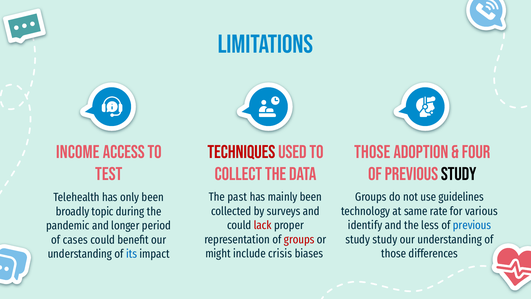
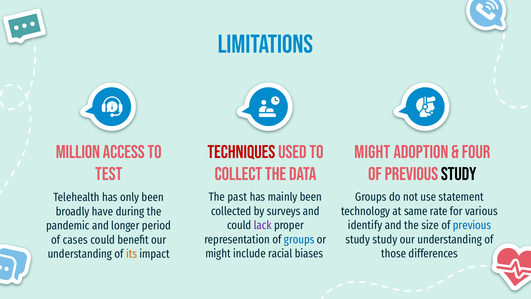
Income: Income -> Million
Those at (372, 152): Those -> Might
guidelines: guidelines -> statement
topic: topic -> have
lack colour: red -> purple
less: less -> size
groups at (299, 239) colour: red -> blue
crisis: crisis -> racial
its colour: blue -> orange
